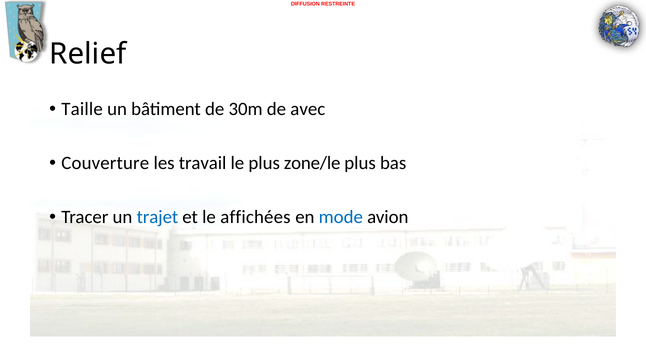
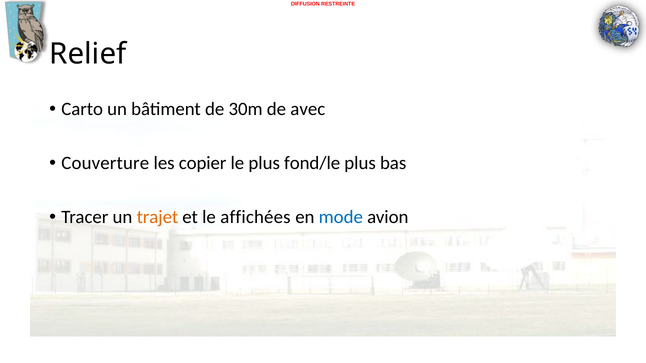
Taille: Taille -> Carto
travail: travail -> copier
zone/le: zone/le -> fond/le
trajet colour: blue -> orange
